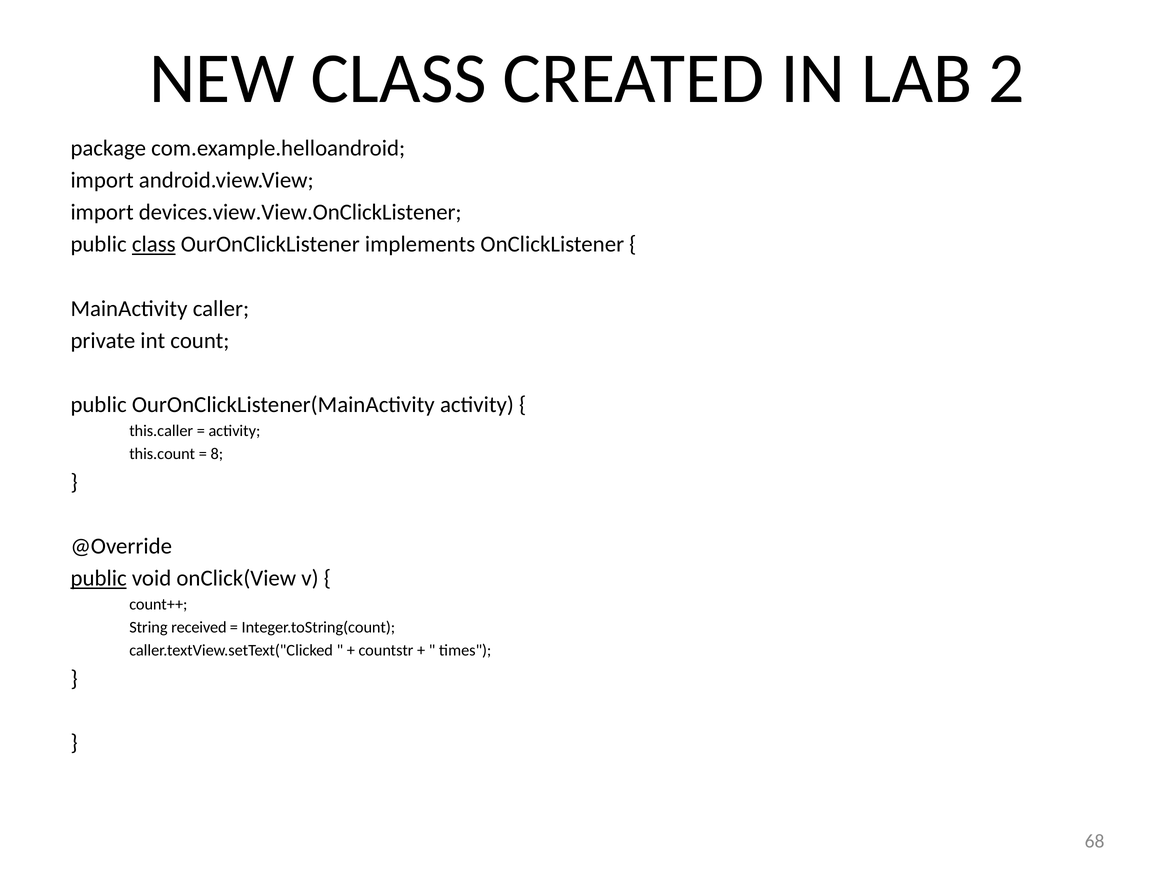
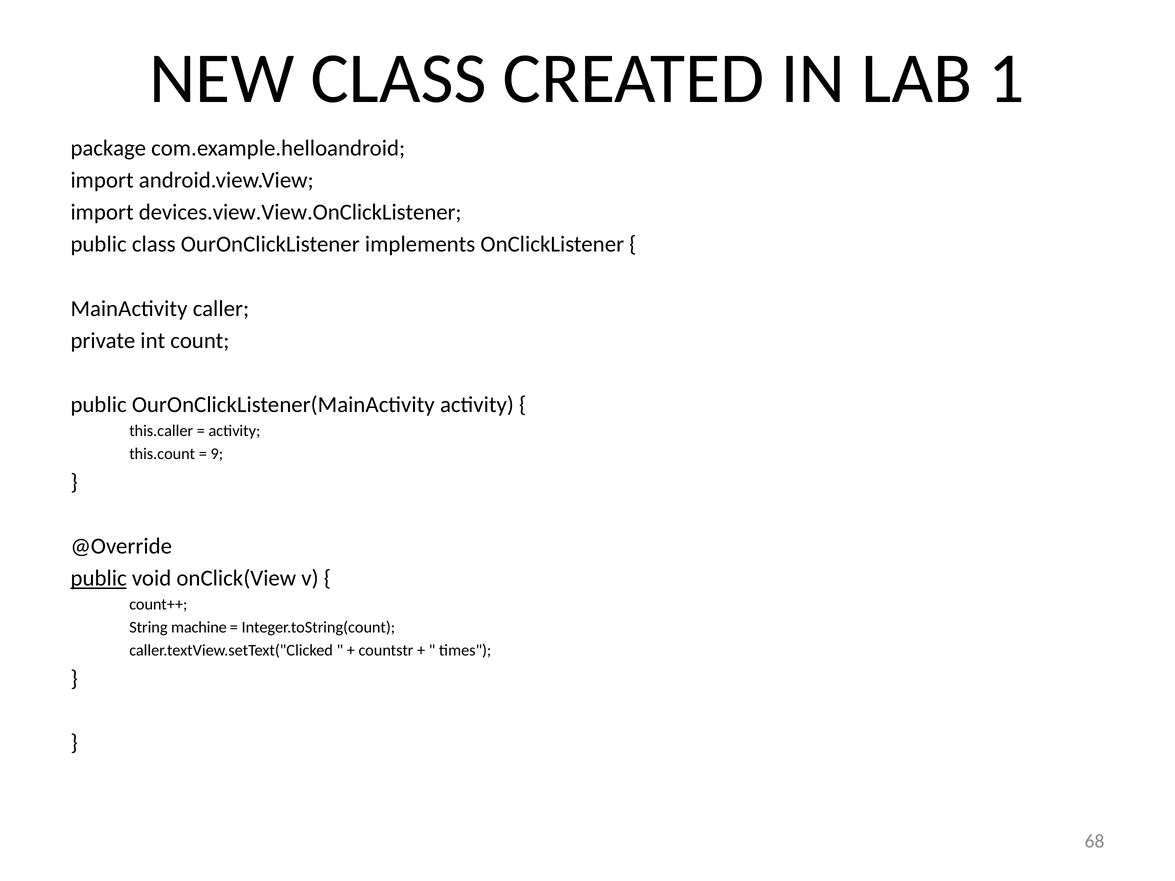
2: 2 -> 1
class at (154, 245) underline: present -> none
8: 8 -> 9
received: received -> machine
